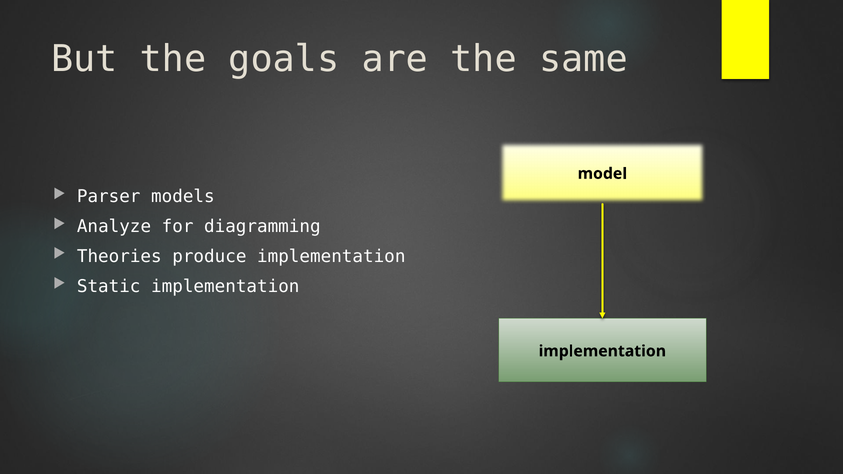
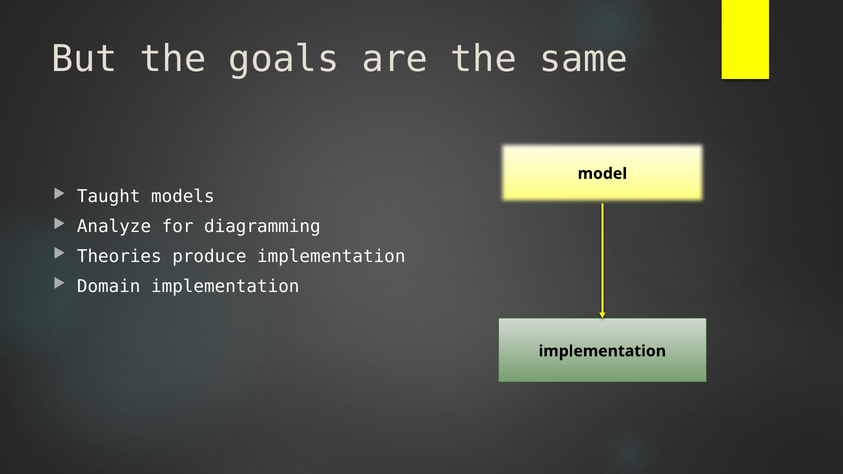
Parser: Parser -> Taught
Static: Static -> Domain
